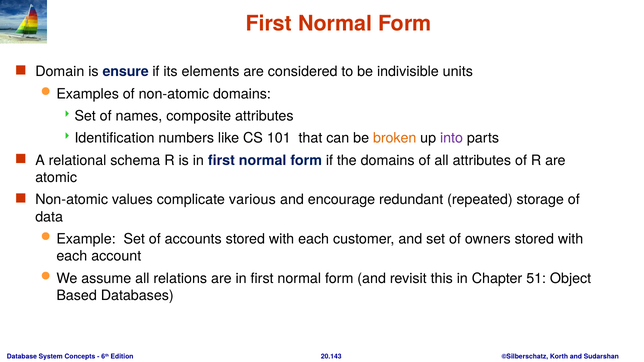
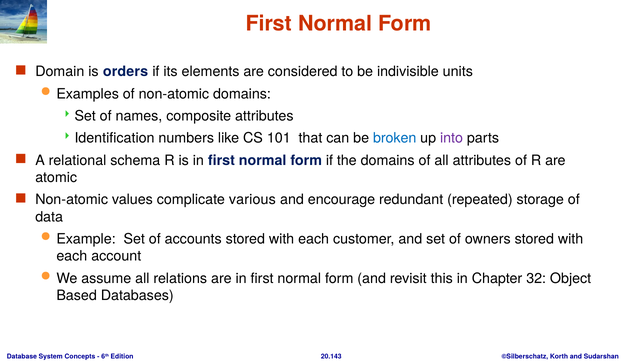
ensure: ensure -> orders
broken colour: orange -> blue
51: 51 -> 32
